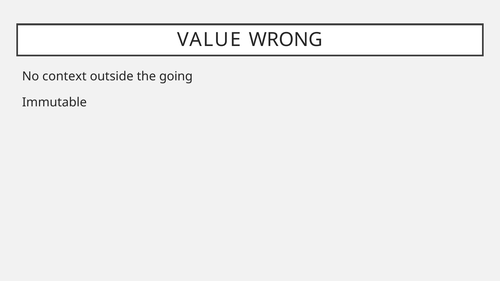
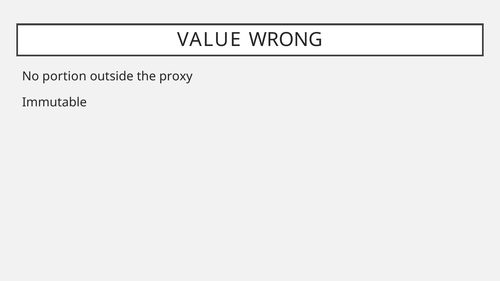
context: context -> portion
going: going -> proxy
